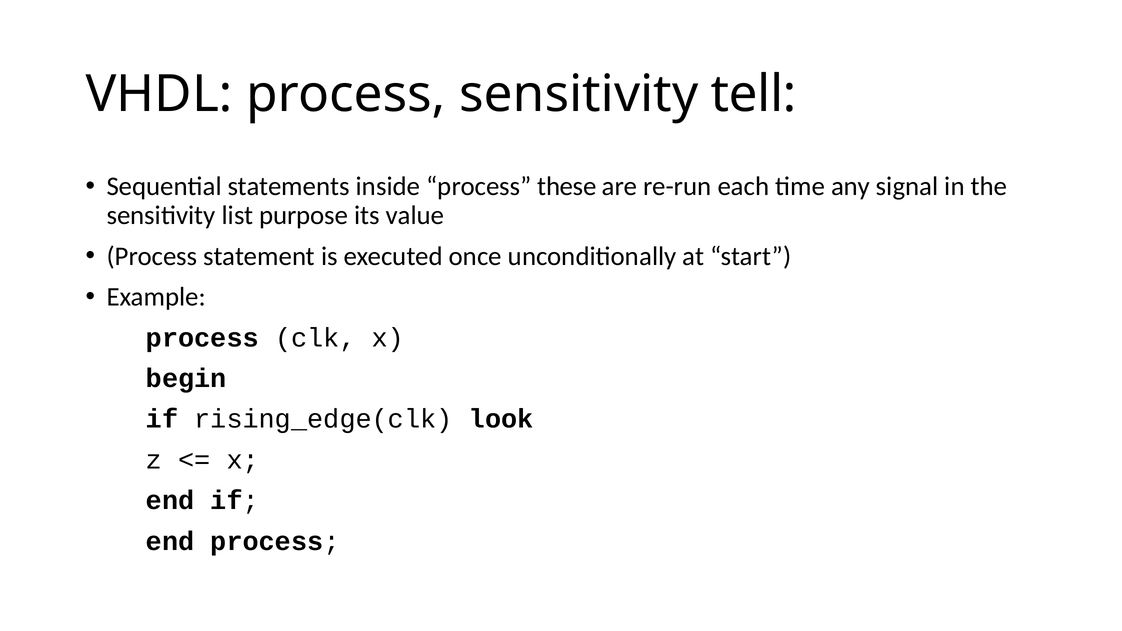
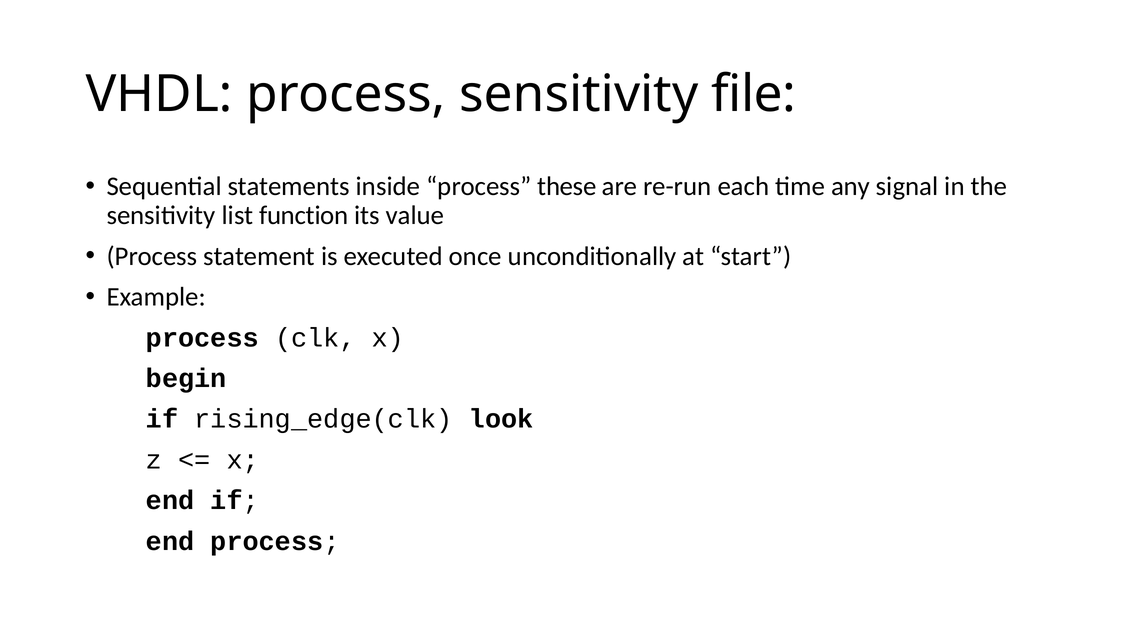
tell: tell -> file
purpose: purpose -> function
